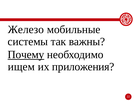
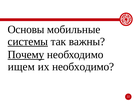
Железо: Железо -> Основы
системы underline: none -> present
их приложения: приложения -> необходимо
